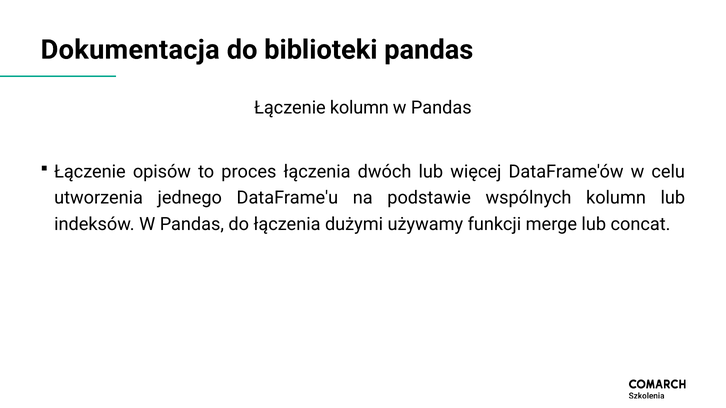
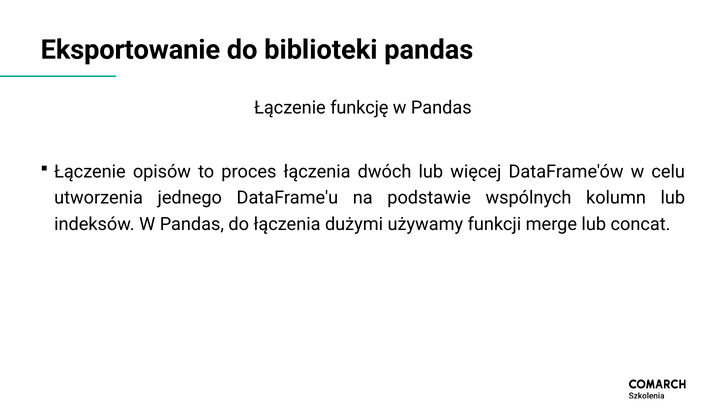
Dokumentacja: Dokumentacja -> Eksportowanie
Łączenie kolumn: kolumn -> funkcję
